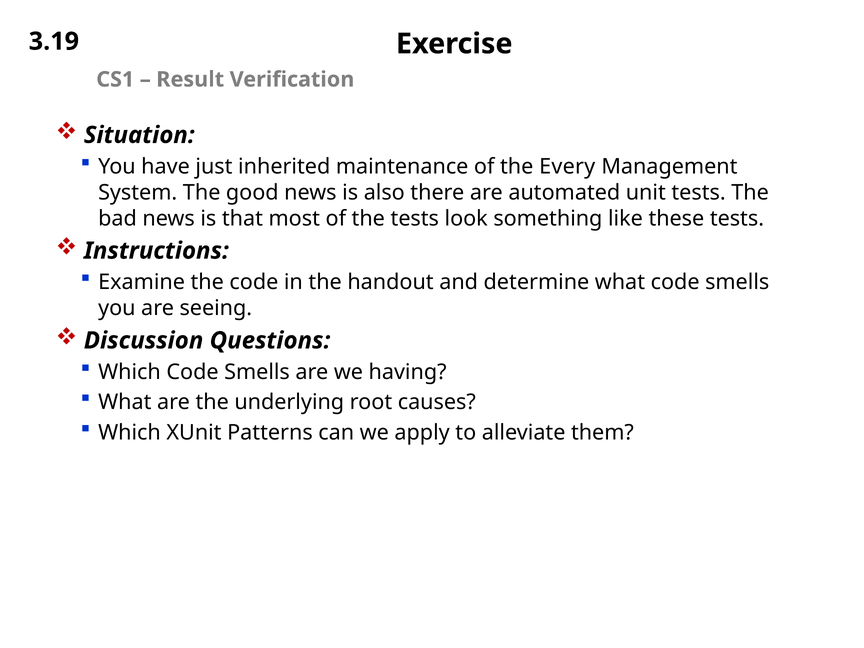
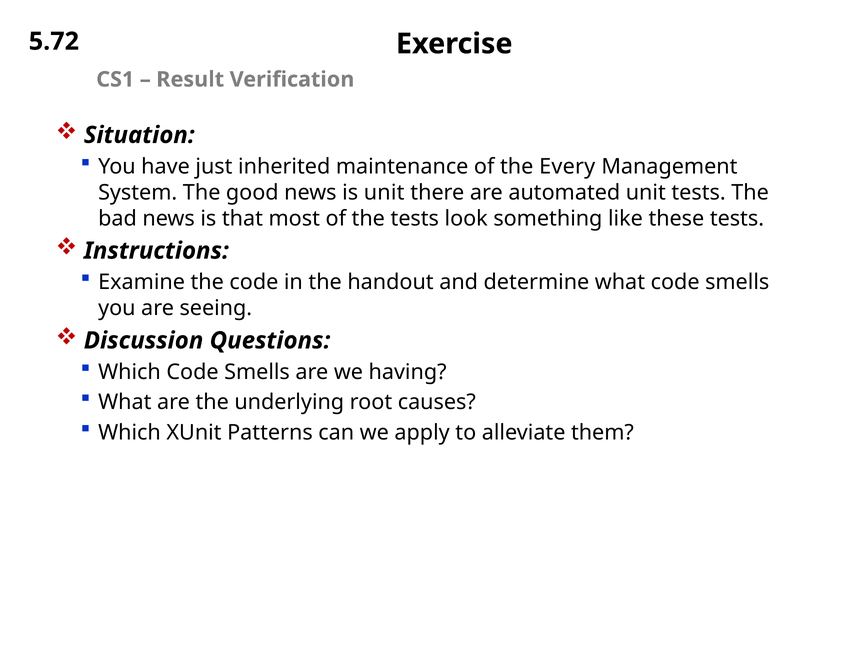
3.19: 3.19 -> 5.72
is also: also -> unit
